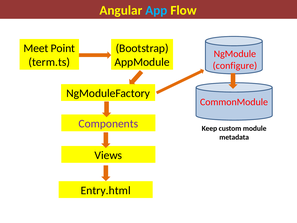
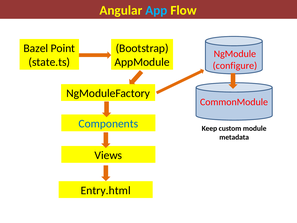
Meet: Meet -> Bazel
term.ts: term.ts -> state.ts
Components colour: purple -> blue
